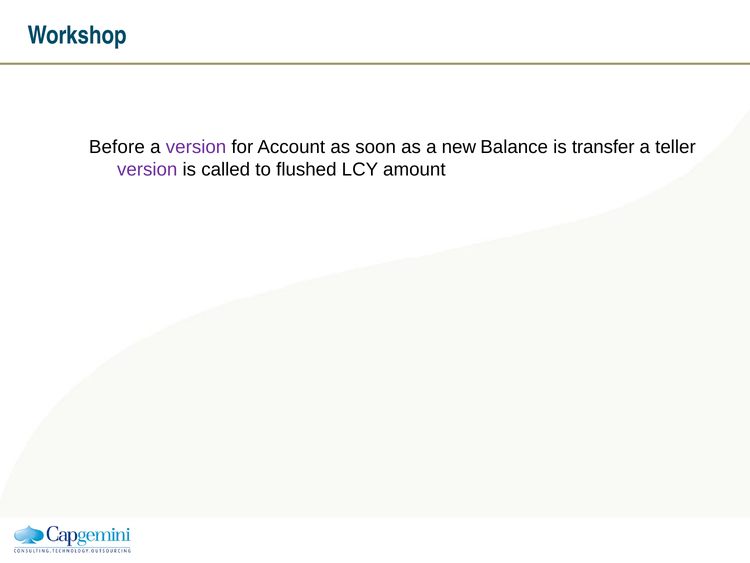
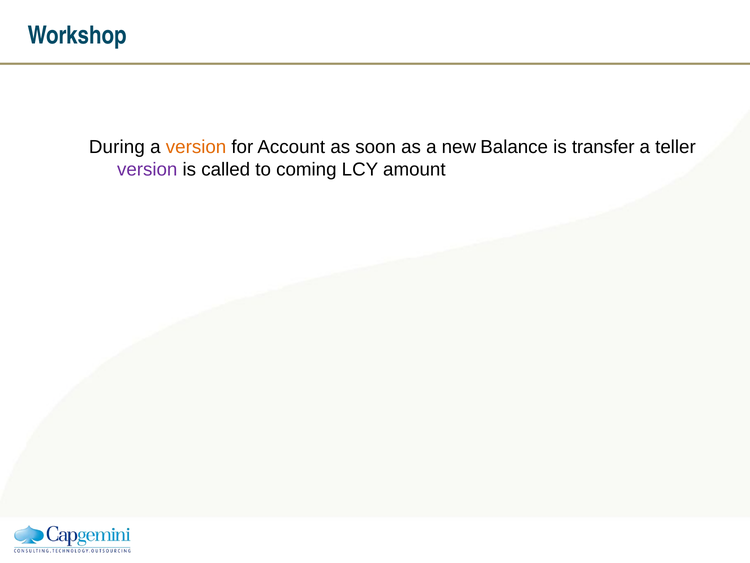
Before: Before -> During
version at (196, 147) colour: purple -> orange
flushed: flushed -> coming
